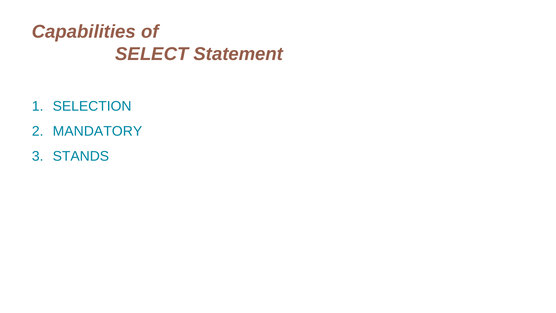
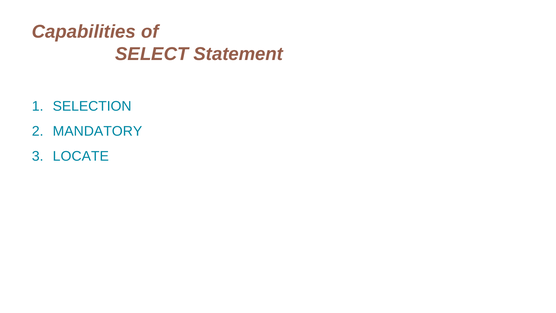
STANDS: STANDS -> LOCATE
